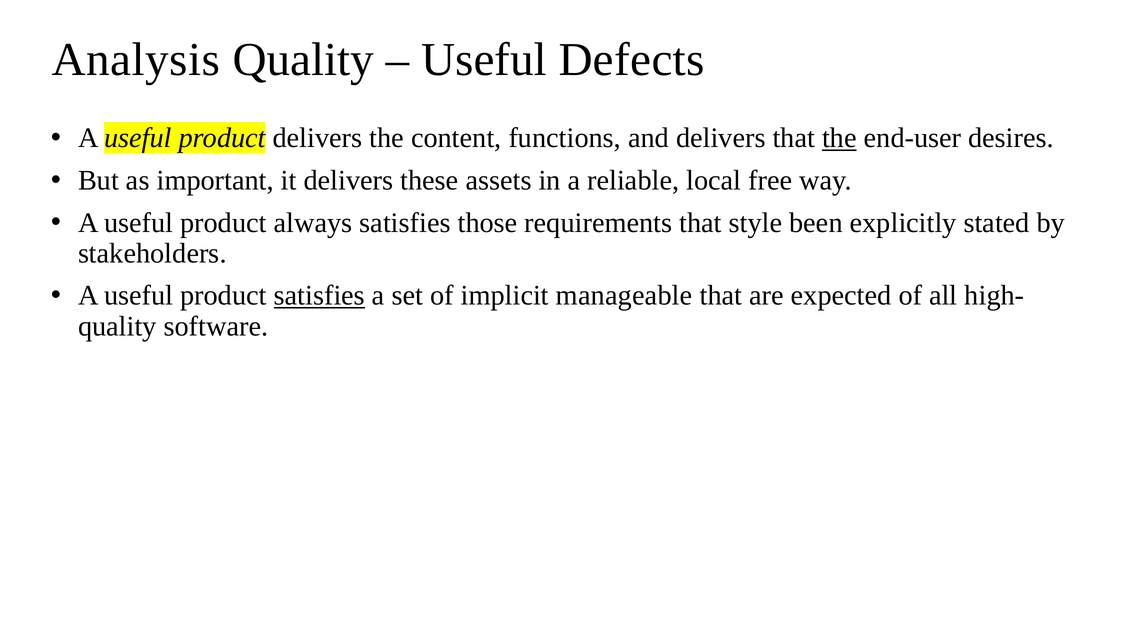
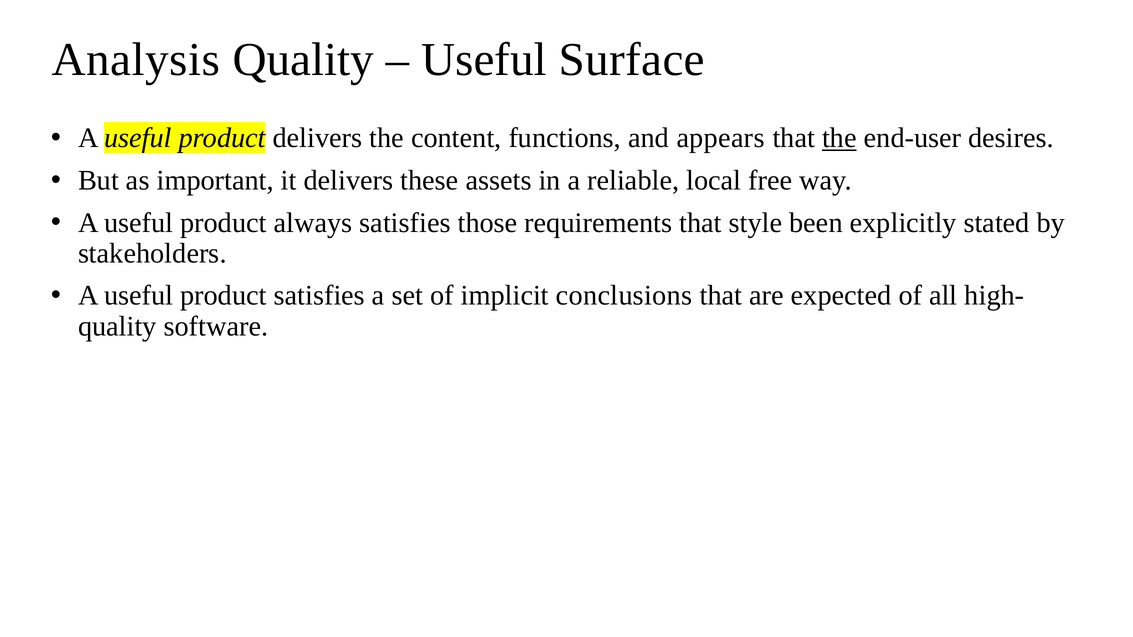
Defects: Defects -> Surface
and delivers: delivers -> appears
satisfies at (319, 296) underline: present -> none
manageable: manageable -> conclusions
